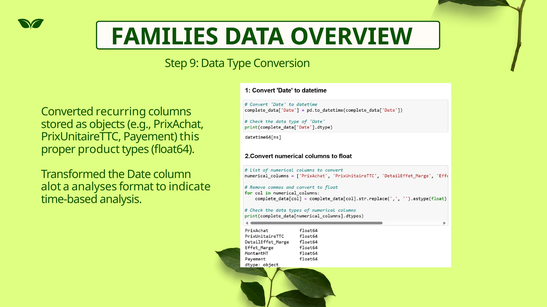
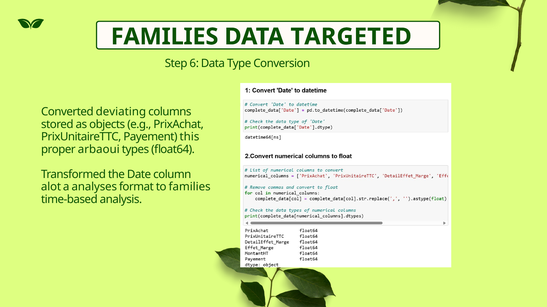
OVERVIEW: OVERVIEW -> TARGETED
9: 9 -> 6
recurring: recurring -> deviating
product: product -> arbaoui
to indicate: indicate -> families
